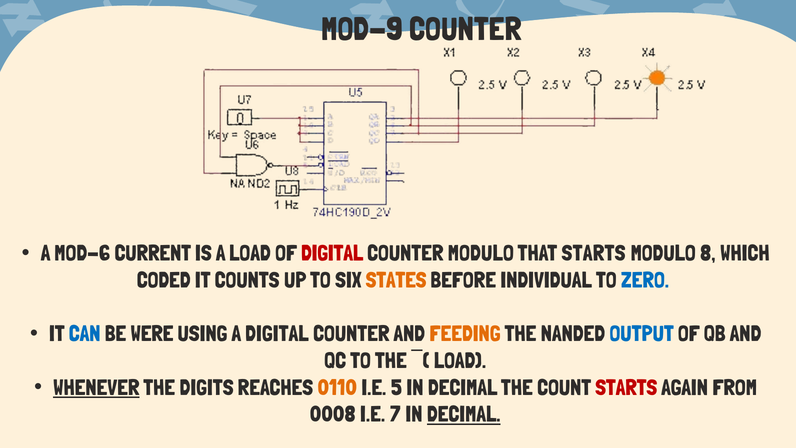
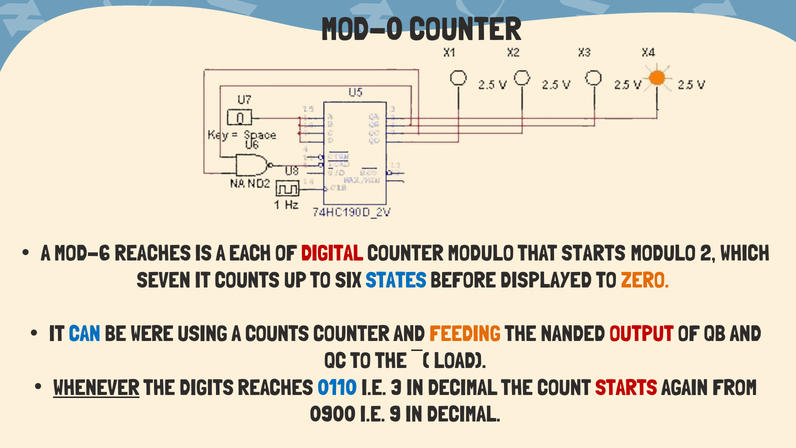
MOD-9: MOD-9 -> MOD-0
MOD-6 CURRENT: CURRENT -> REACHES
A LOAD: LOAD -> EACH
8: 8 -> 2
CODED: CODED -> SEVEN
STATES colour: orange -> blue
INDIVIDUAL: INDIVIDUAL -> DISPLAYED
ZERO colour: blue -> orange
A DIGITAL: DIGITAL -> COUNTS
OUTPUT colour: blue -> red
0110 colour: orange -> blue
5: 5 -> 3
0008: 0008 -> 0900
7: 7 -> 9
DECIMAL at (464, 414) underline: present -> none
